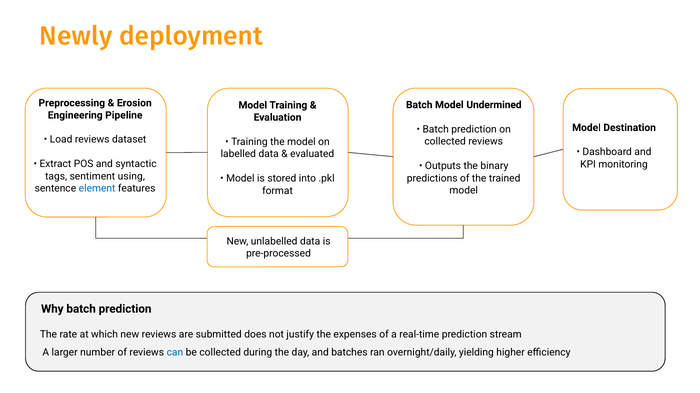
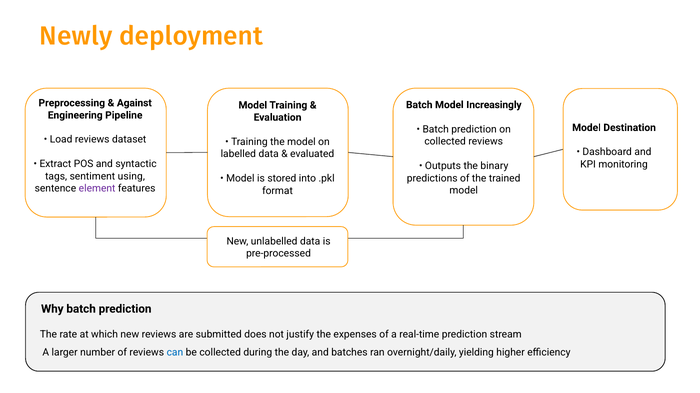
Erosion: Erosion -> Against
Undermined: Undermined -> Increasingly
element colour: blue -> purple
